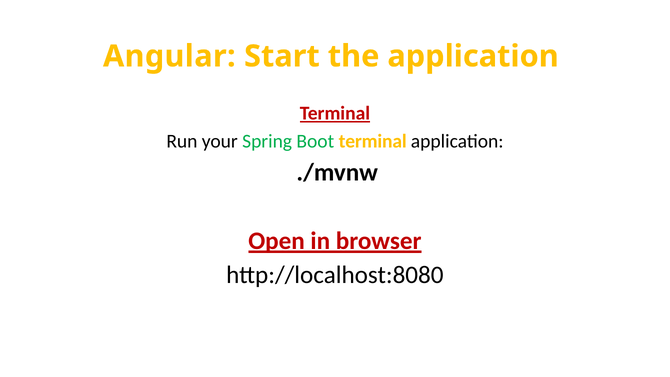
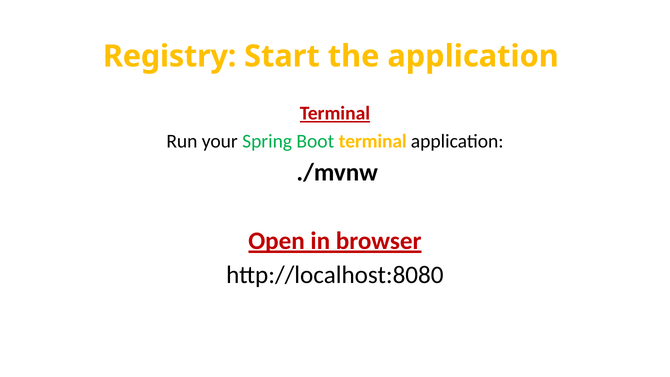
Angular: Angular -> Registry
